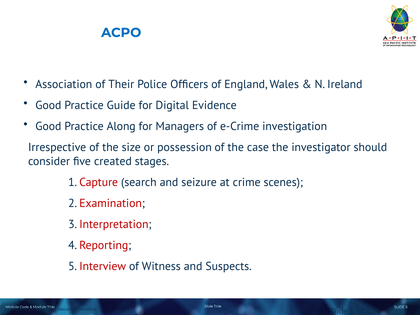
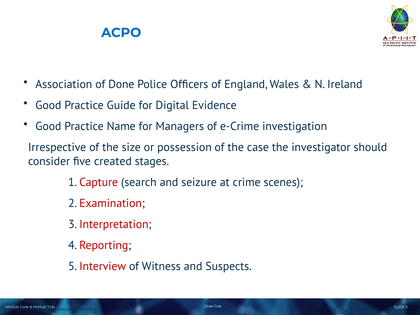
Their: Their -> Done
Along: Along -> Name
